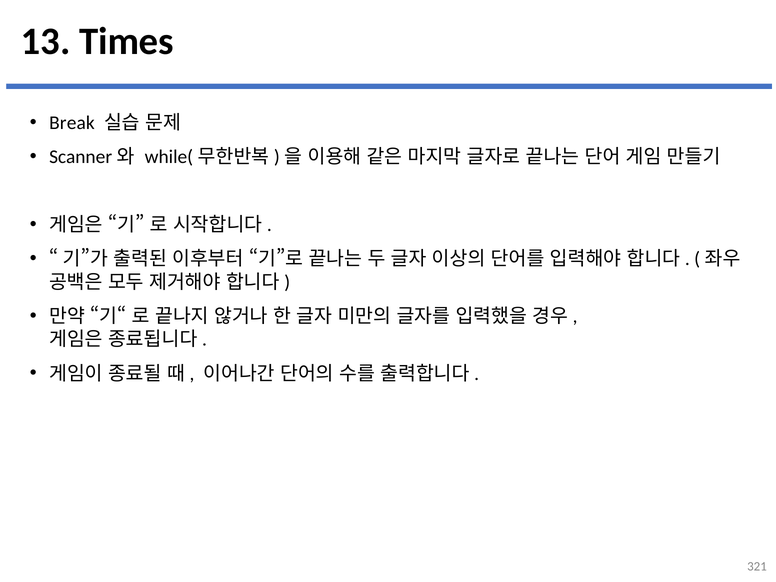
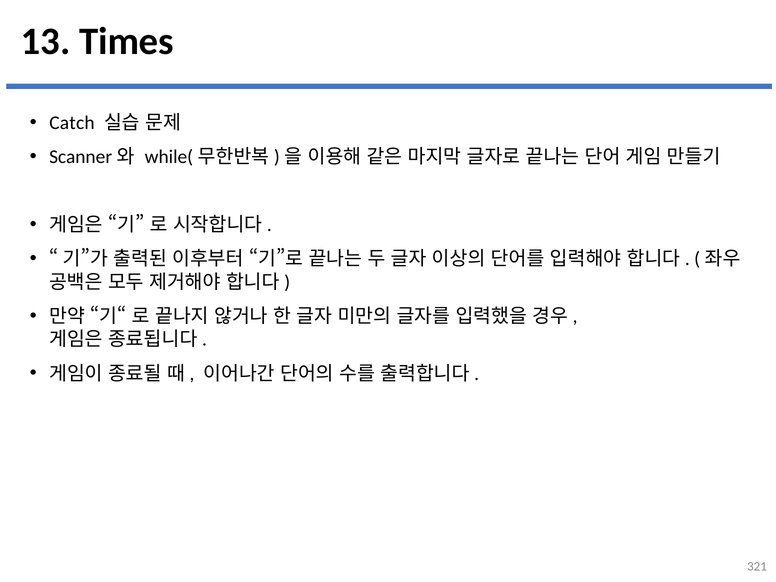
Break: Break -> Catch
